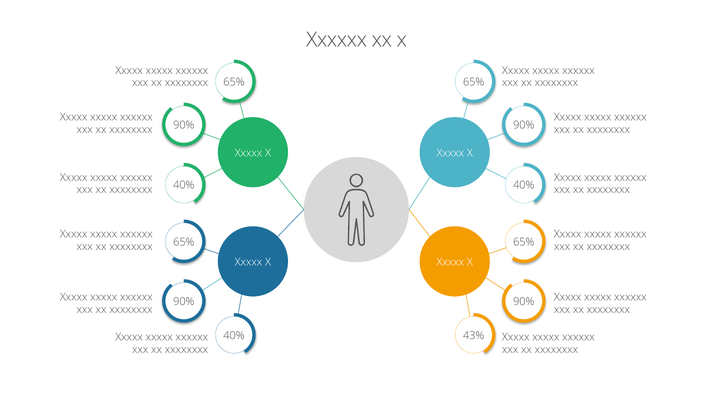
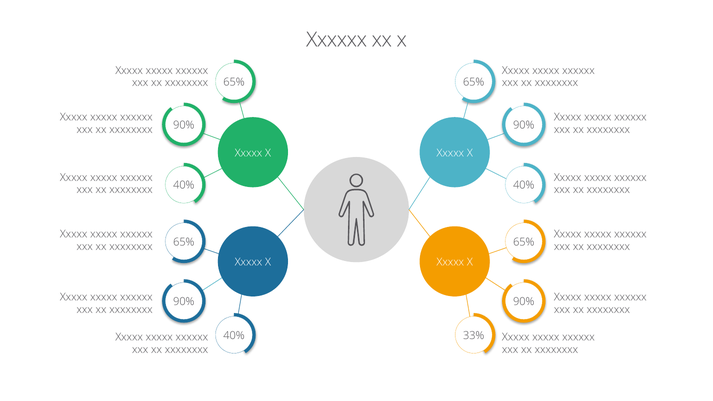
43%: 43% -> 33%
